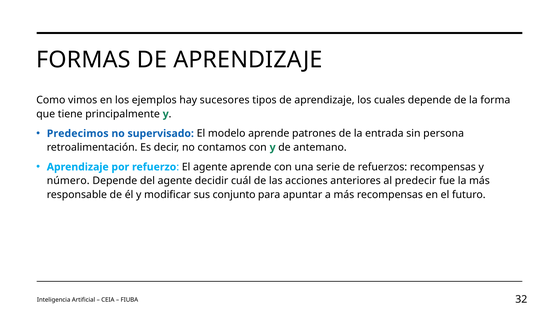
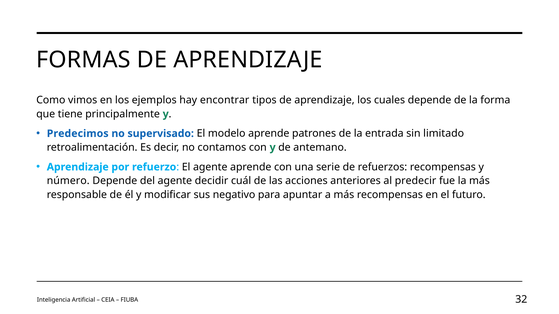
sucesores: sucesores -> encontrar
persona: persona -> limitado
conjunto: conjunto -> negativo
